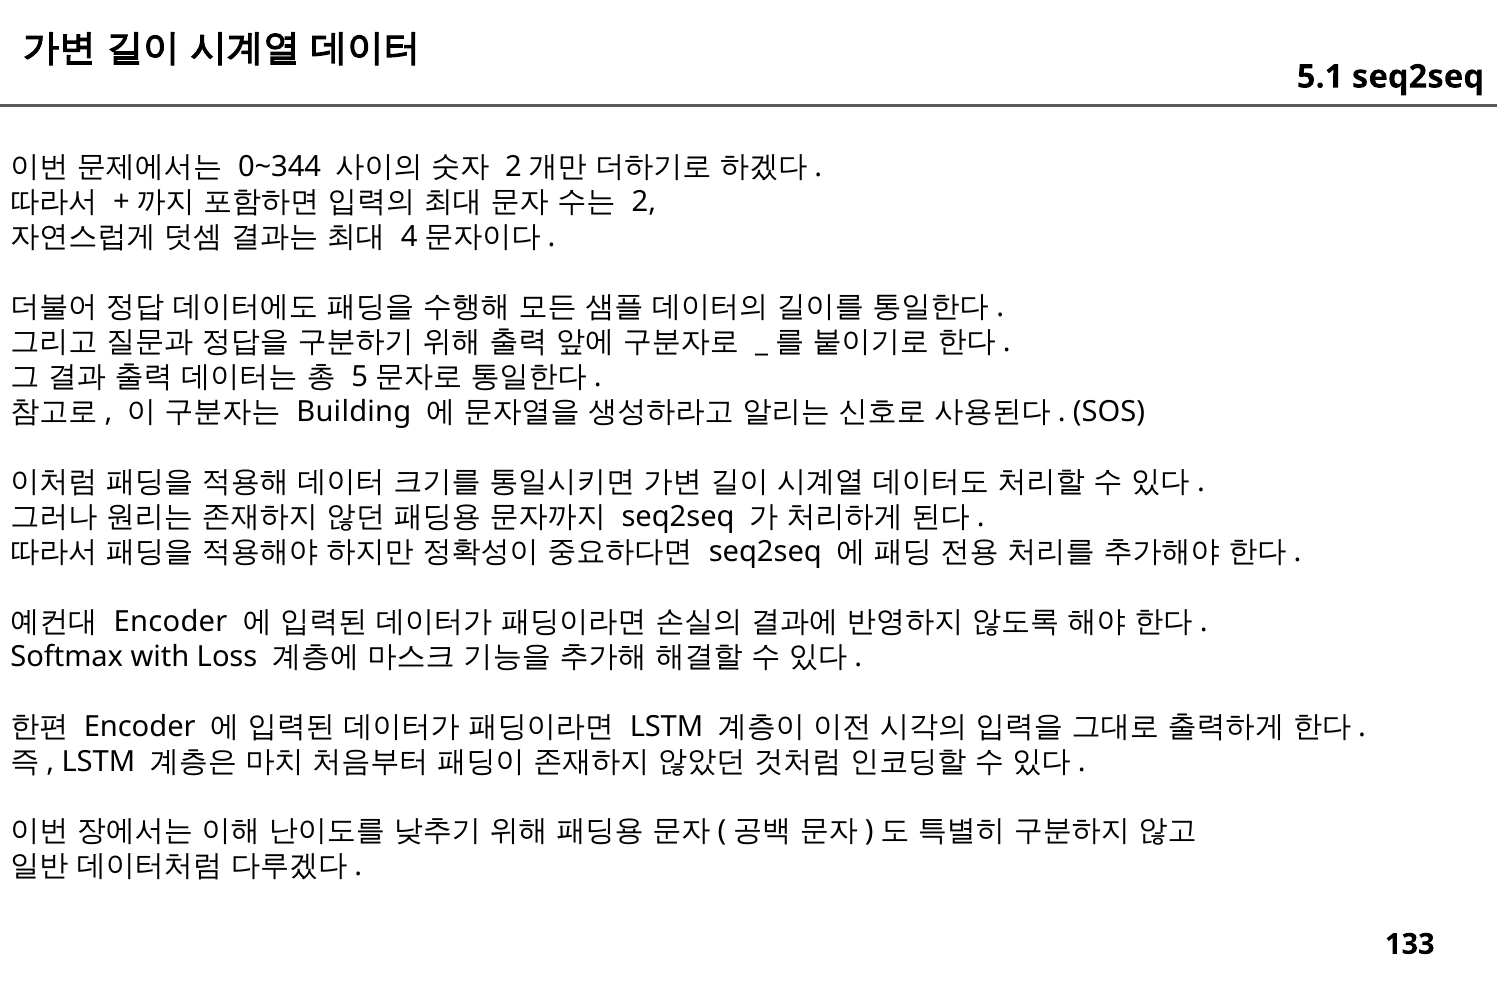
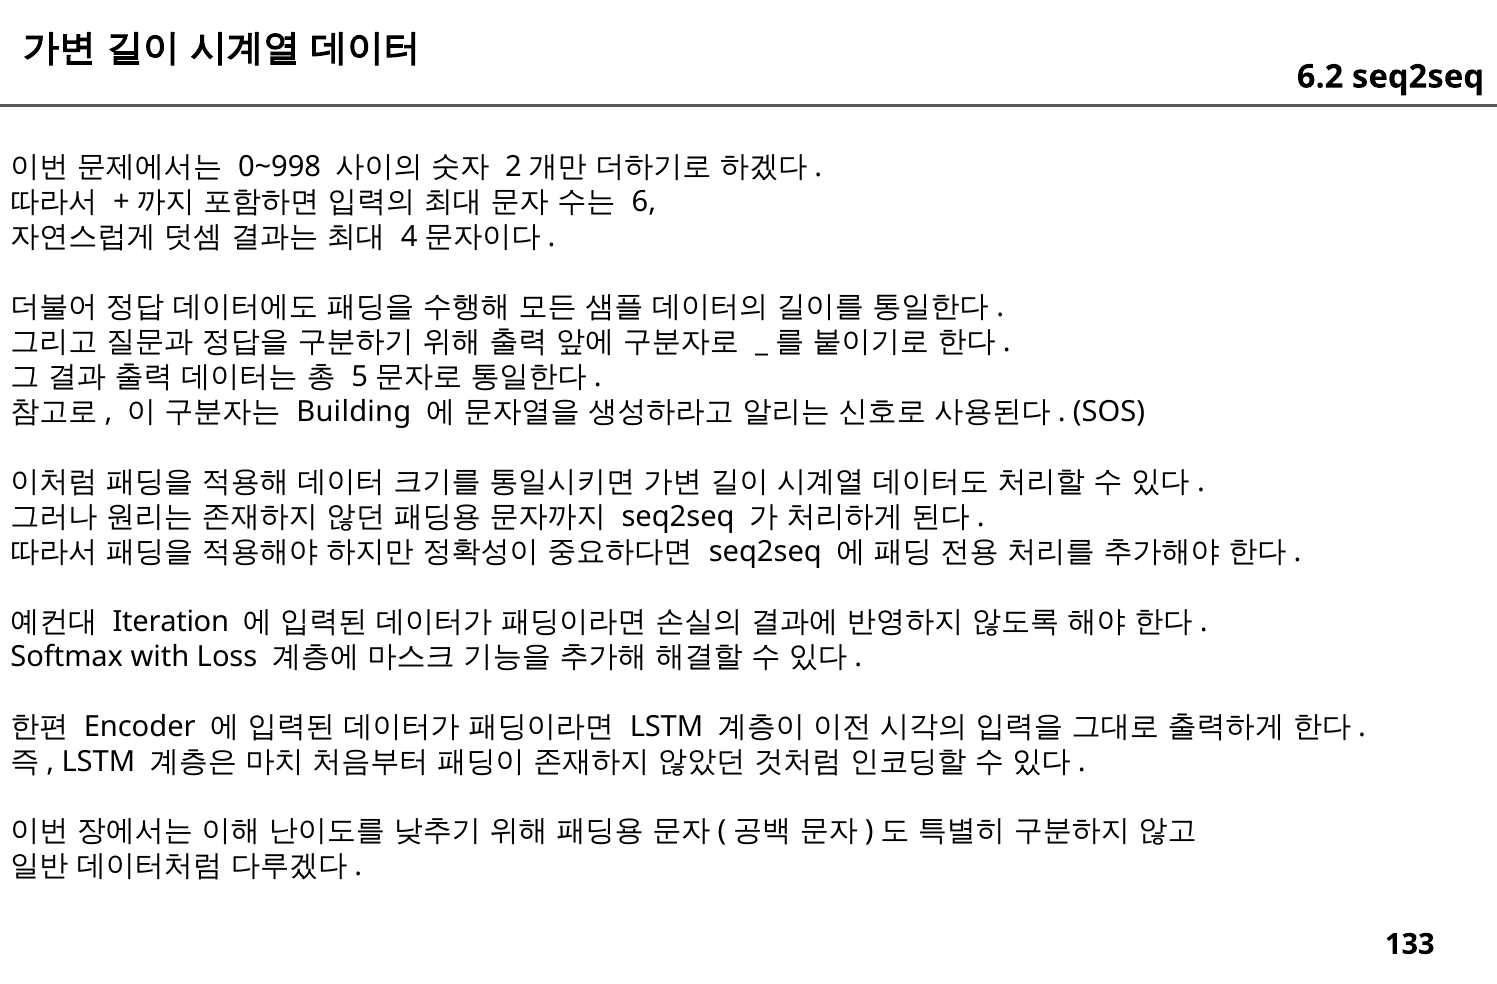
5.1: 5.1 -> 6.2
0~344: 0~344 -> 0~998
2: 2 -> 6
Encoder at (171, 621): Encoder -> Iteration
